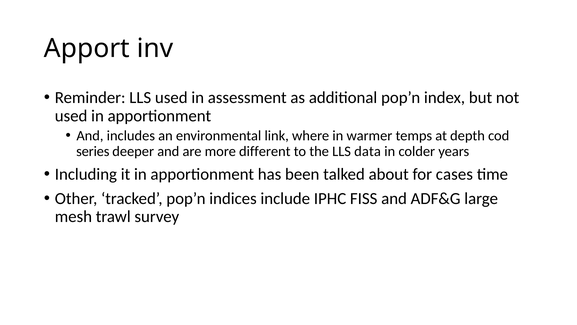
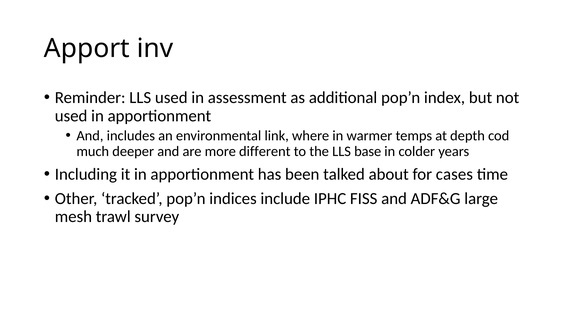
series: series -> much
data: data -> base
